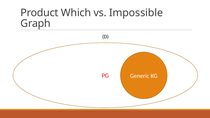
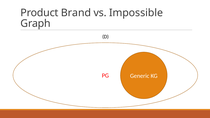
Which: Which -> Brand
